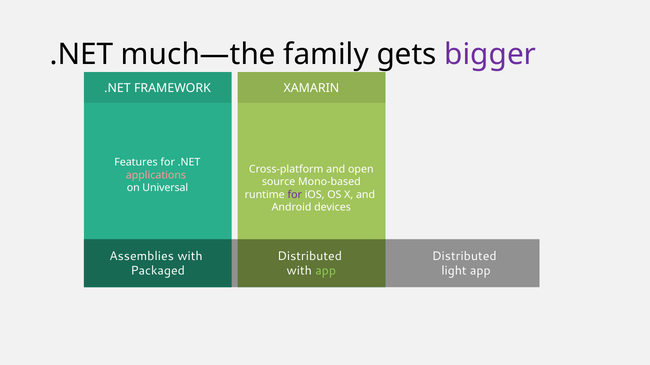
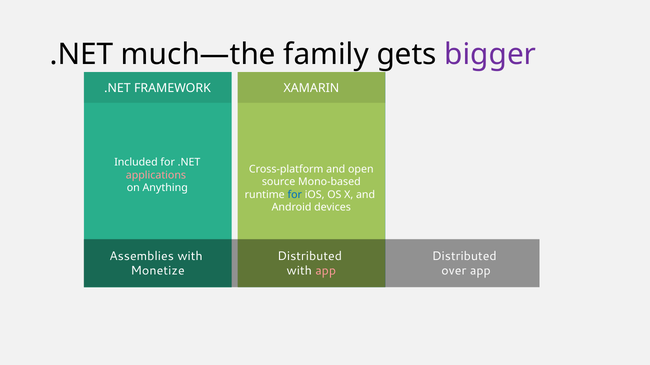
Features: Features -> Included
Universal: Universal -> Anything
for at (295, 195) colour: purple -> blue
Packaged: Packaged -> Monetize
app at (326, 271) colour: light green -> pink
light: light -> over
